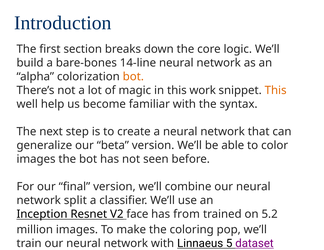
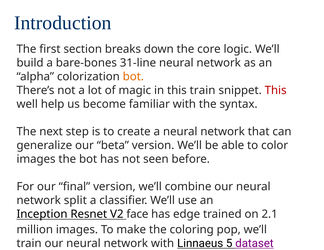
14-line: 14-line -> 31-line
this work: work -> train
This at (276, 91) colour: orange -> red
from: from -> edge
5.2: 5.2 -> 2.1
